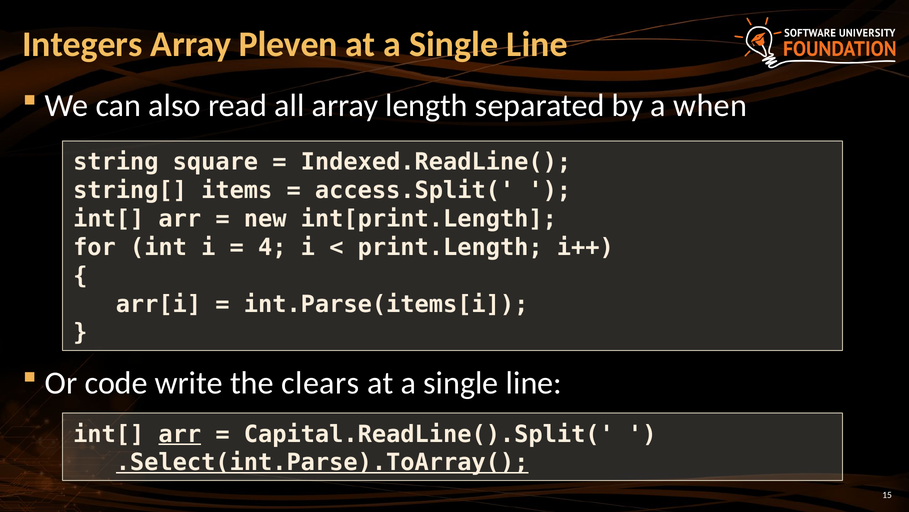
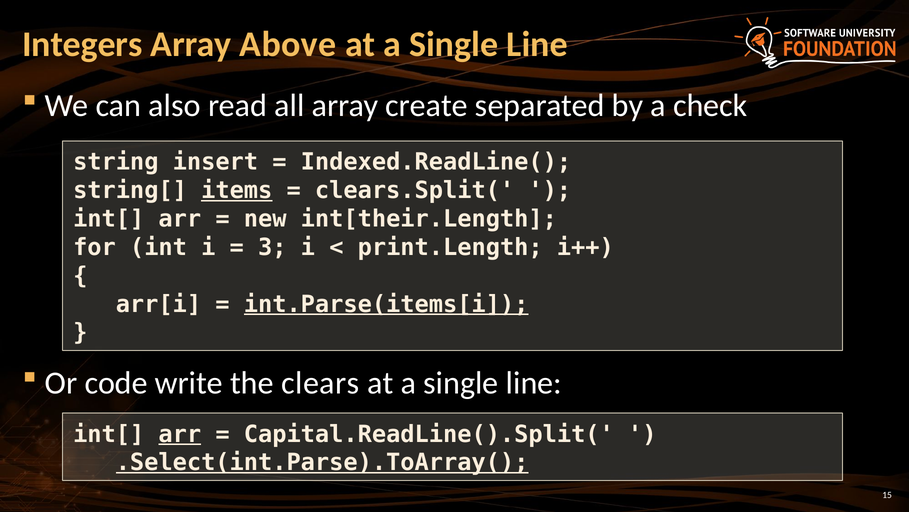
Pleven: Pleven -> Above
length: length -> create
when: when -> check
square: square -> insert
items underline: none -> present
access.Split(: access.Split( -> clears.Split(
int[print.Length: int[print.Length -> int[their.Length
4: 4 -> 3
int.Parse(items[i underline: none -> present
